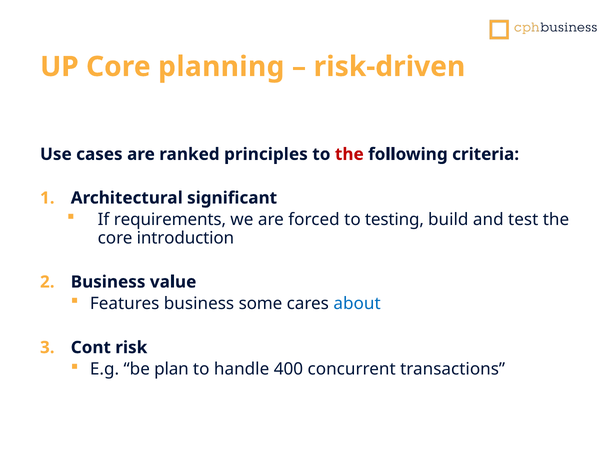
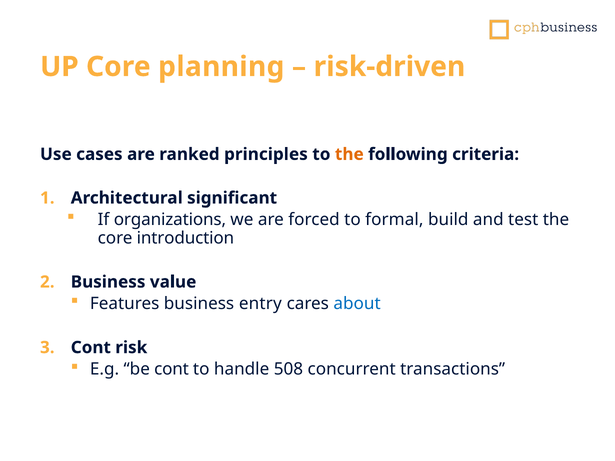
the at (349, 154) colour: red -> orange
requirements: requirements -> organizations
testing: testing -> formal
some: some -> entry
be plan: plan -> cont
400: 400 -> 508
